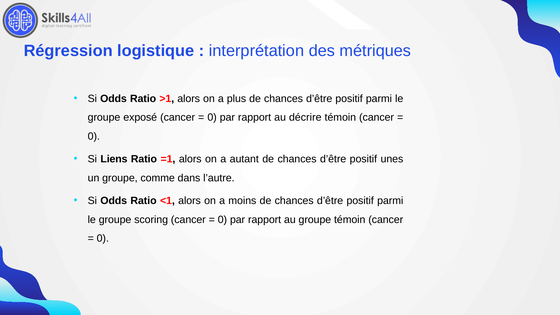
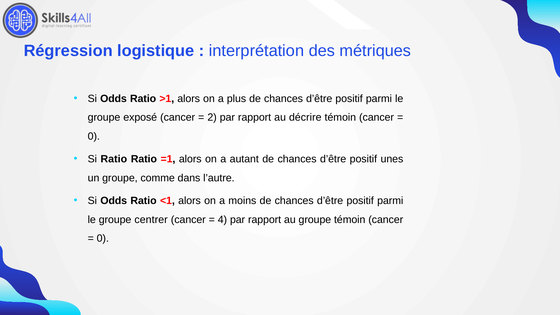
0 at (212, 117): 0 -> 2
Si Liens: Liens -> Ratio
scoring: scoring -> centrer
0 at (222, 220): 0 -> 4
